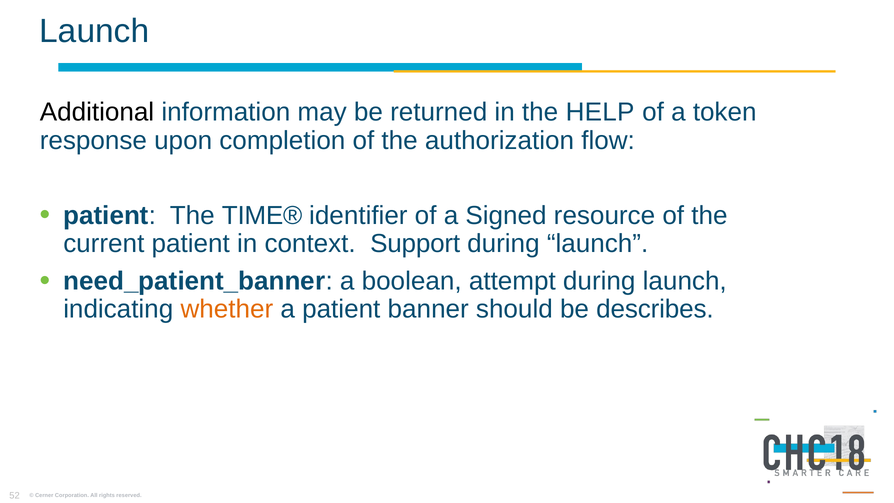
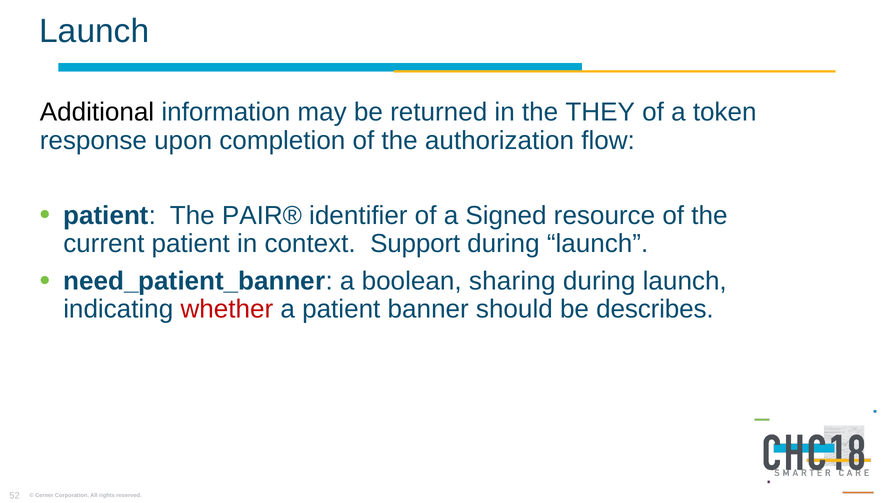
HELP: HELP -> THEY
TIME®: TIME® -> PAIR®
attempt: attempt -> sharing
whether colour: orange -> red
